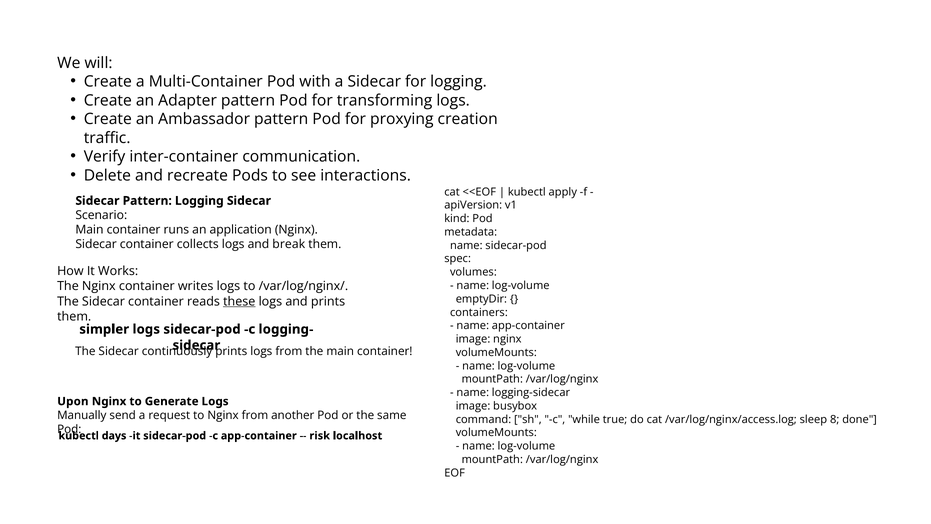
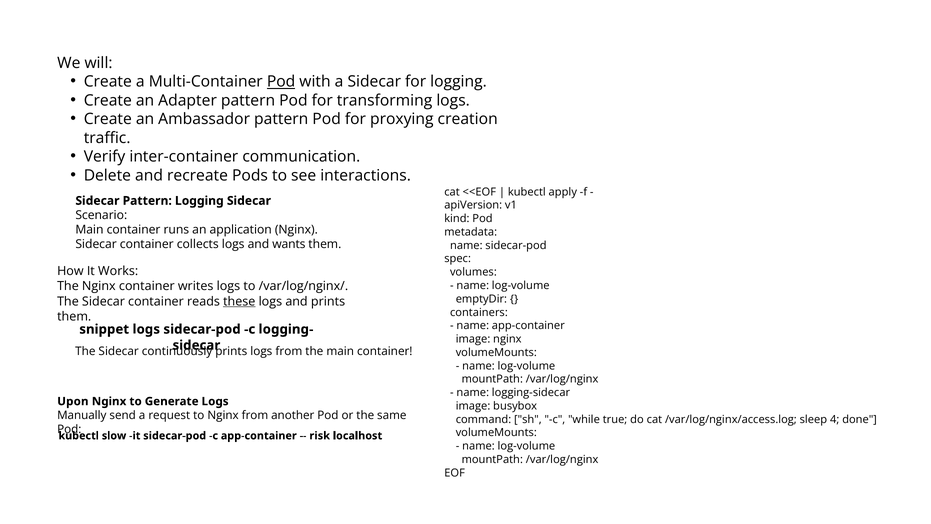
Pod at (281, 82) underline: none -> present
break: break -> wants
simpler: simpler -> snippet
8: 8 -> 4
days: days -> slow
